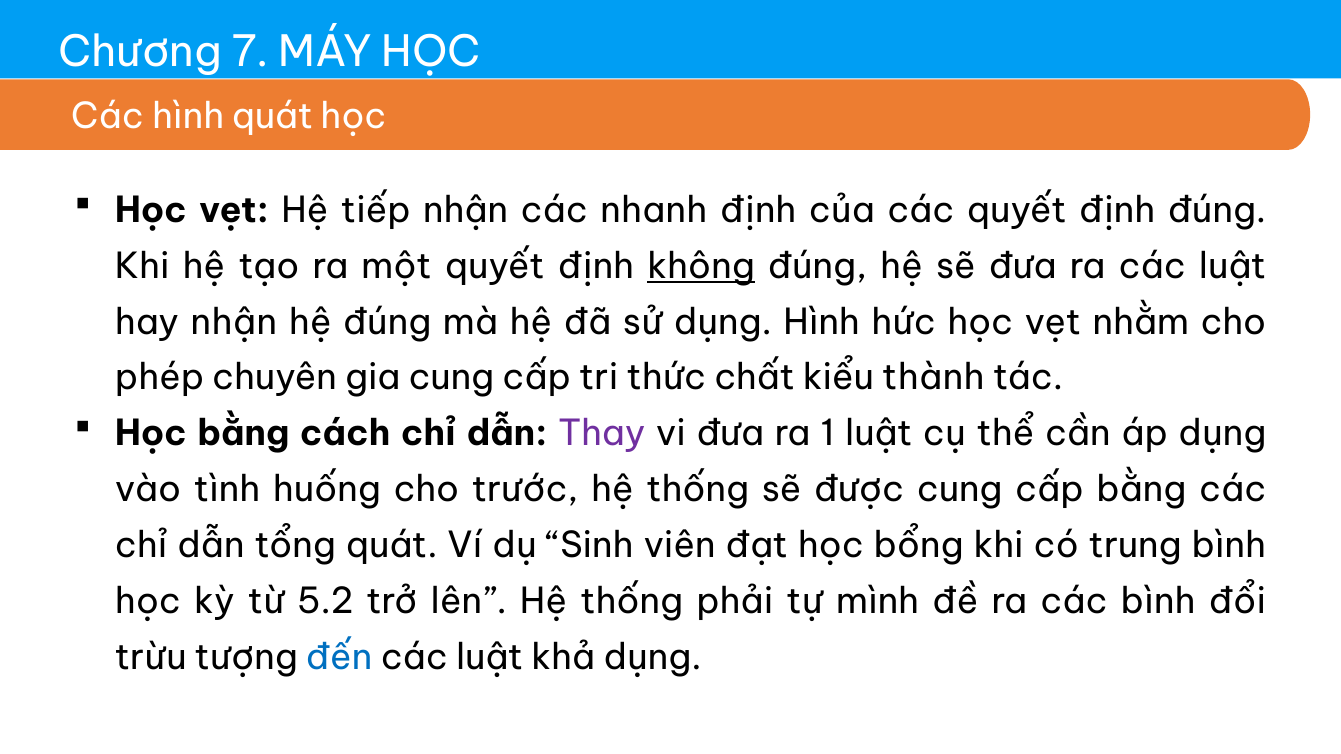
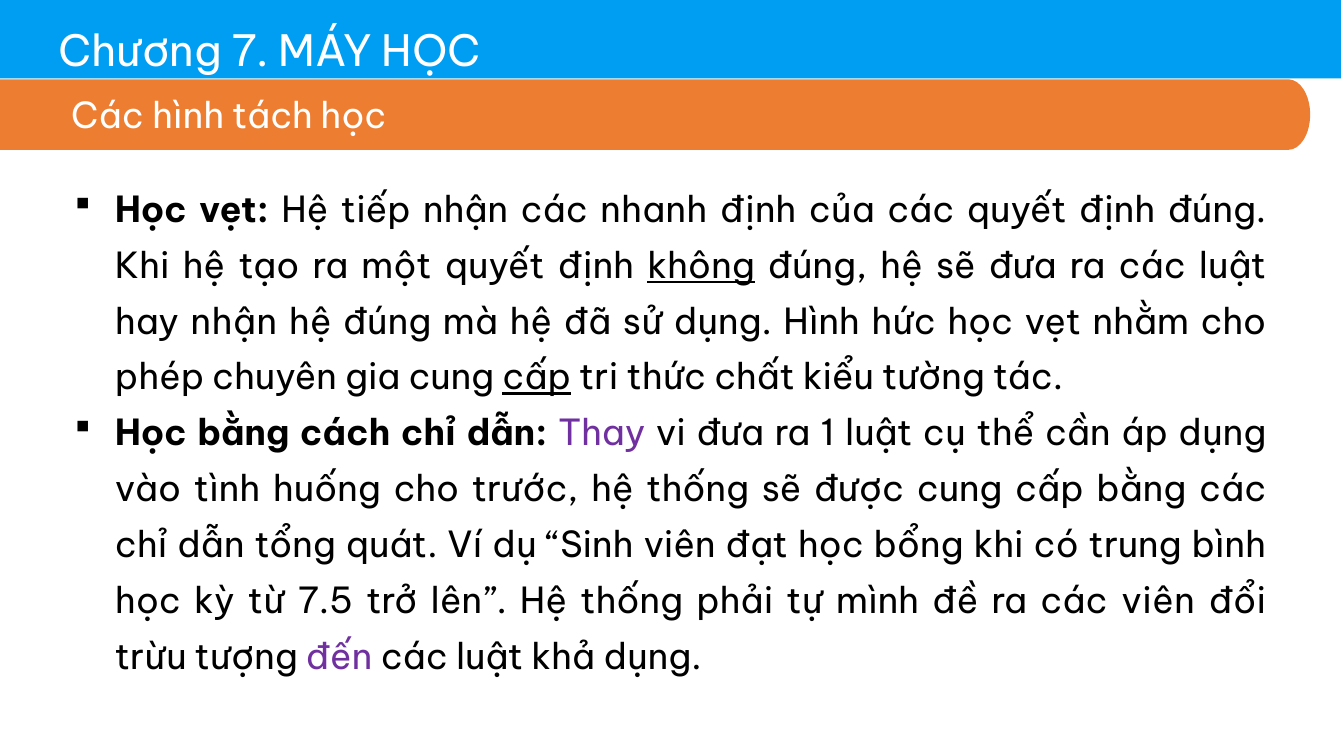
hình quát: quát -> tách
cấp at (537, 378) underline: none -> present
thành: thành -> tường
5.2: 5.2 -> 7.5
các bình: bình -> viên
đến colour: blue -> purple
